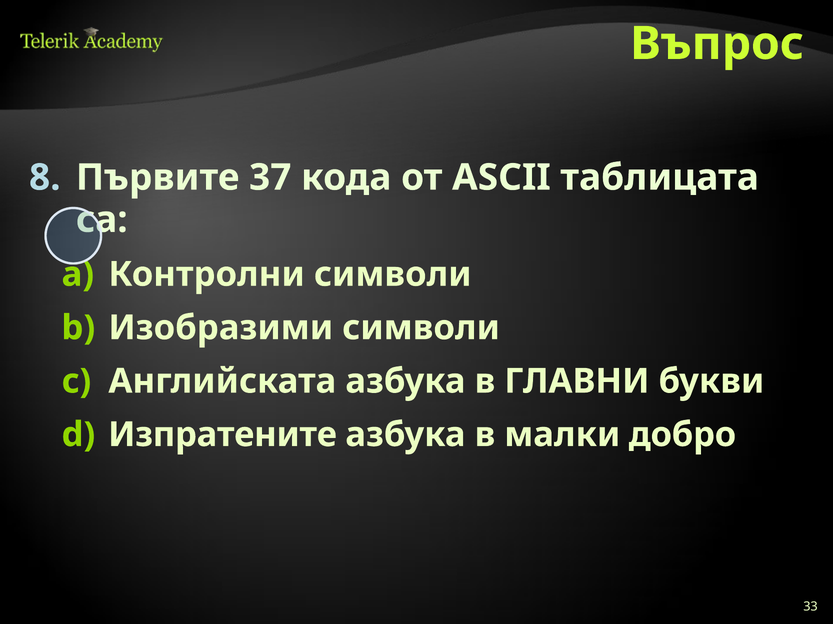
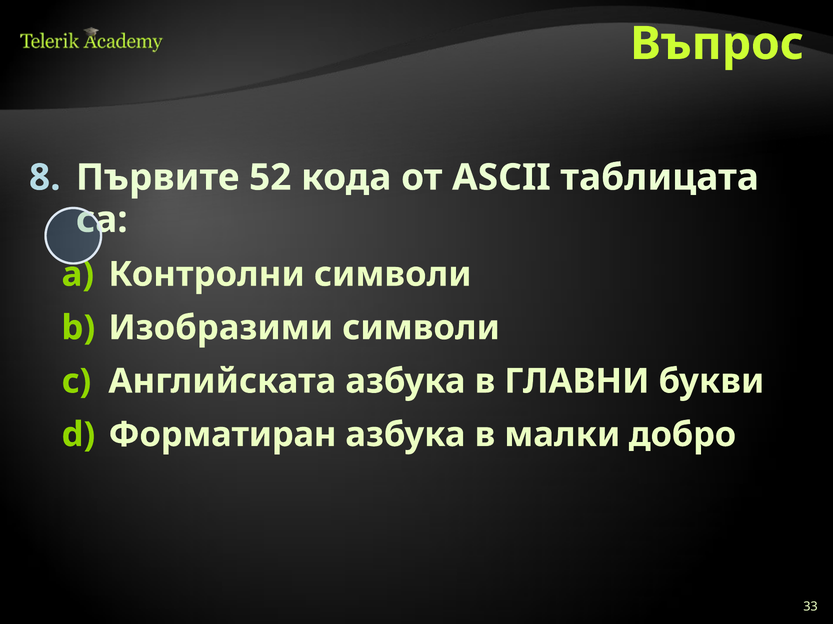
37: 37 -> 52
Изпратените: Изпратените -> Форматиран
